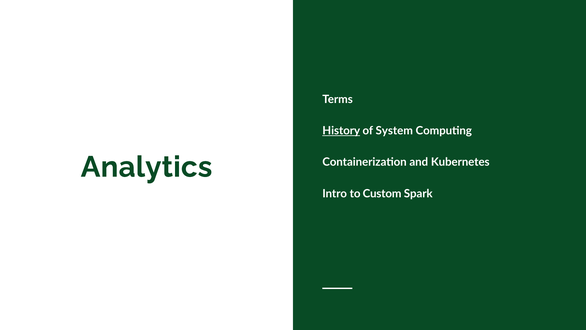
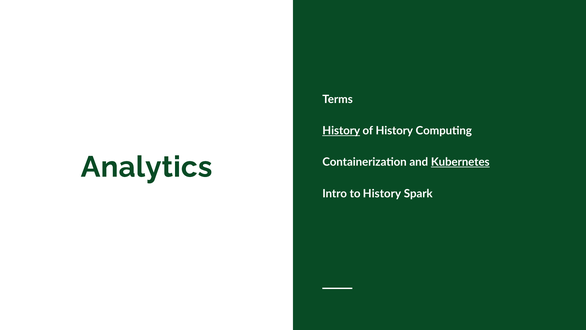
of System: System -> History
Kubernetes underline: none -> present
to Custom: Custom -> History
